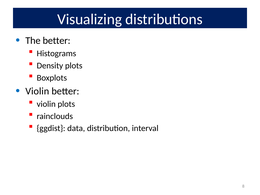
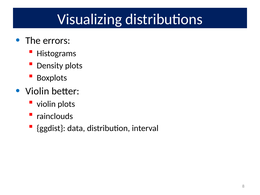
The better: better -> errors
